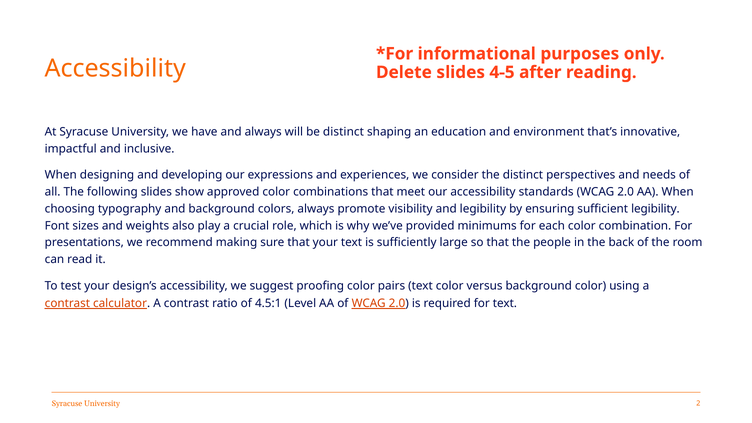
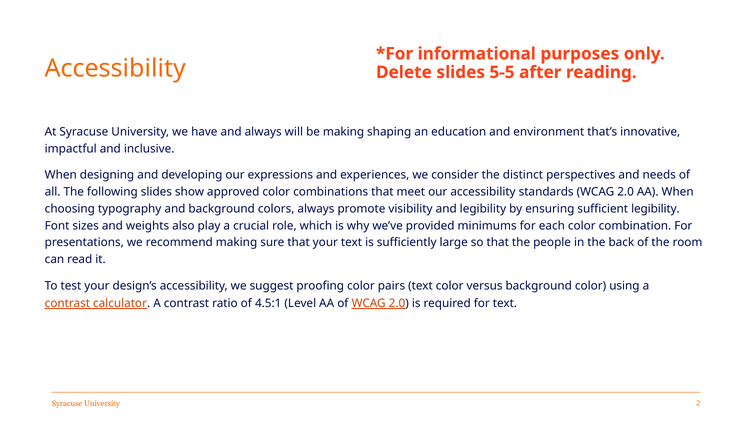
4-5: 4-5 -> 5-5
be distinct: distinct -> making
